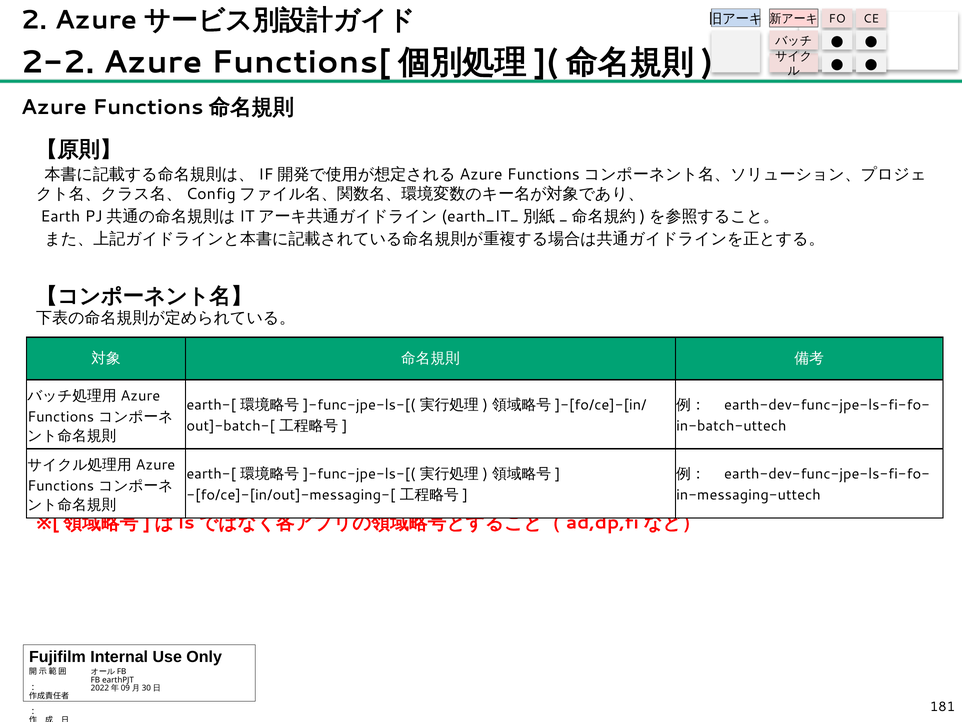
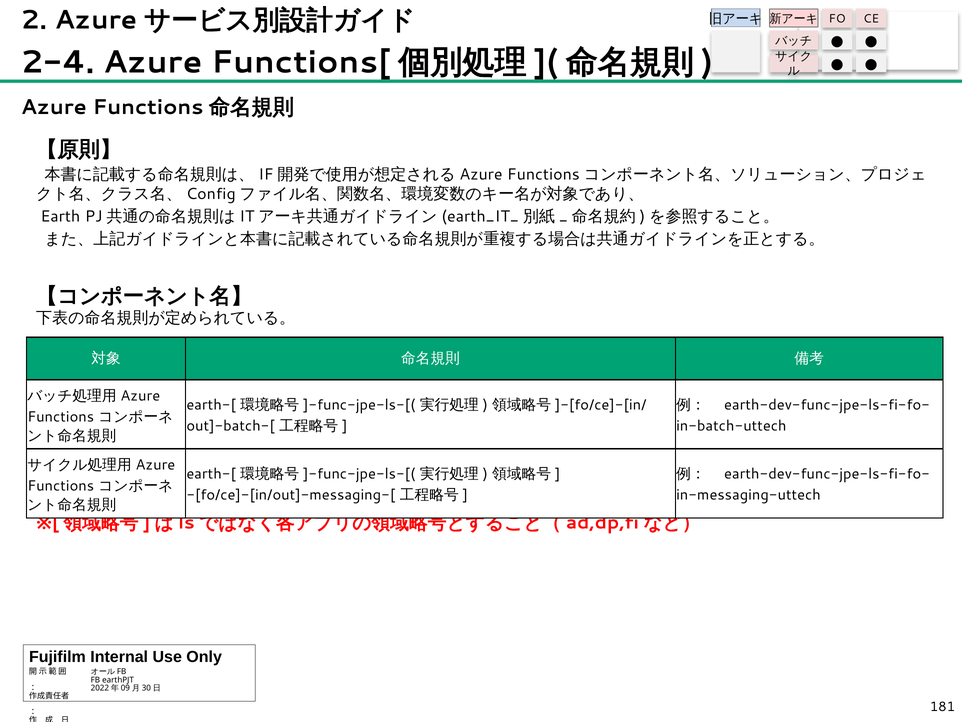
2-2: 2-2 -> 2-4
